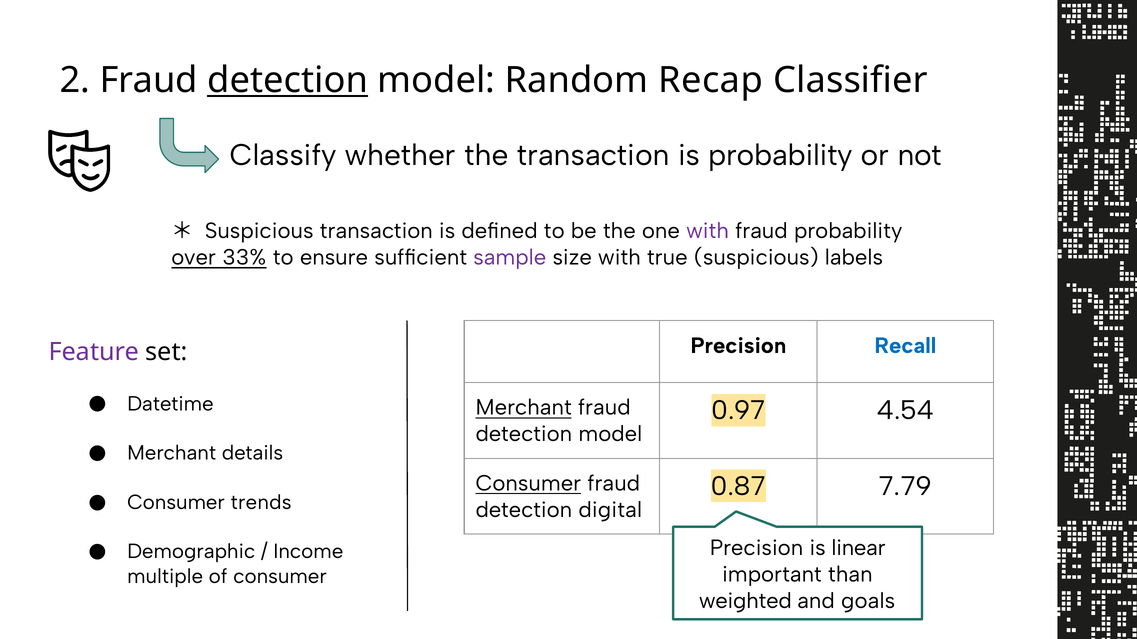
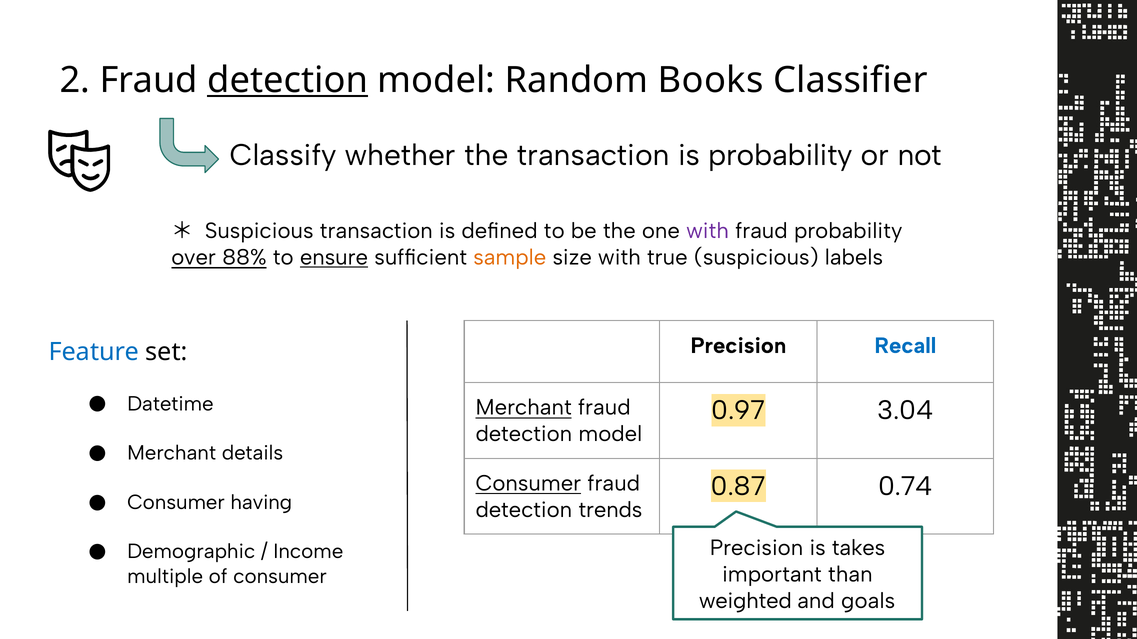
Recap: Recap -> Books
33%: 33% -> 88%
ensure underline: none -> present
sample colour: purple -> orange
Feature colour: purple -> blue
4.54: 4.54 -> 3.04
7.79: 7.79 -> 0.74
trends: trends -> having
digital: digital -> trends
linear: linear -> takes
